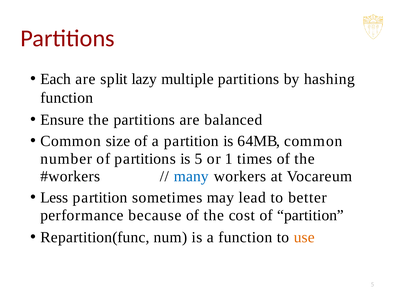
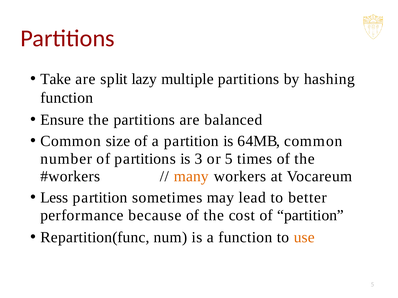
Each: Each -> Take
is 5: 5 -> 3
or 1: 1 -> 5
many colour: blue -> orange
